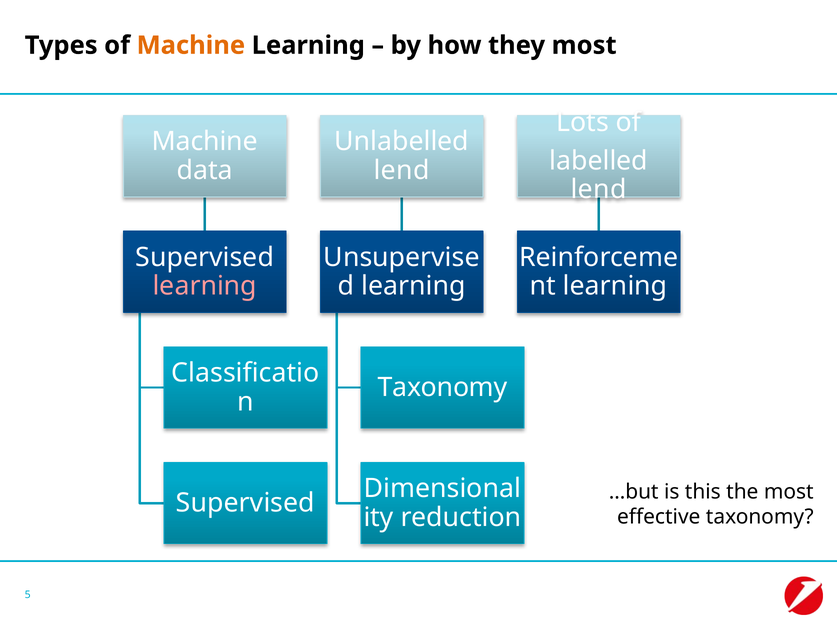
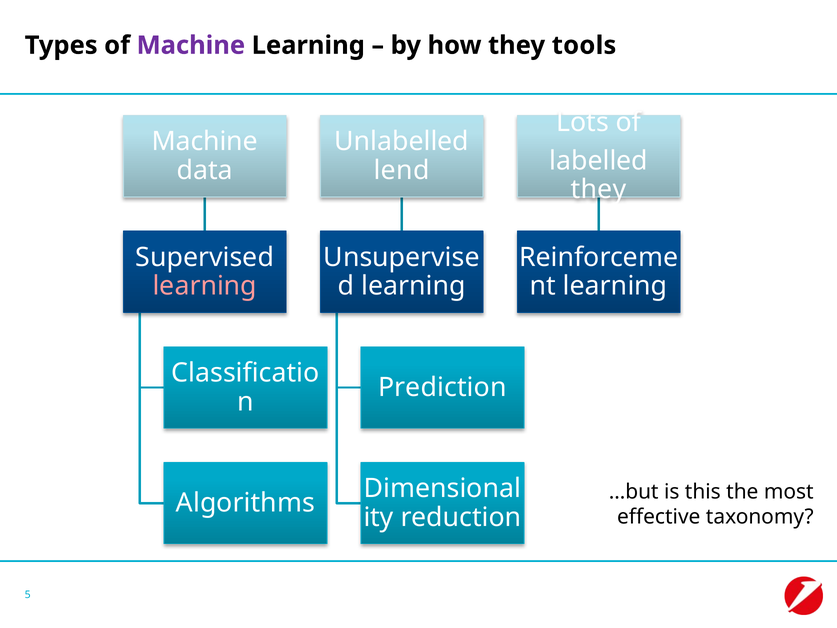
Machine at (191, 45) colour: orange -> purple
they most: most -> tools
lend at (599, 190): lend -> they
Taxonomy at (442, 387): Taxonomy -> Prediction
Supervised at (245, 503): Supervised -> Algorithms
